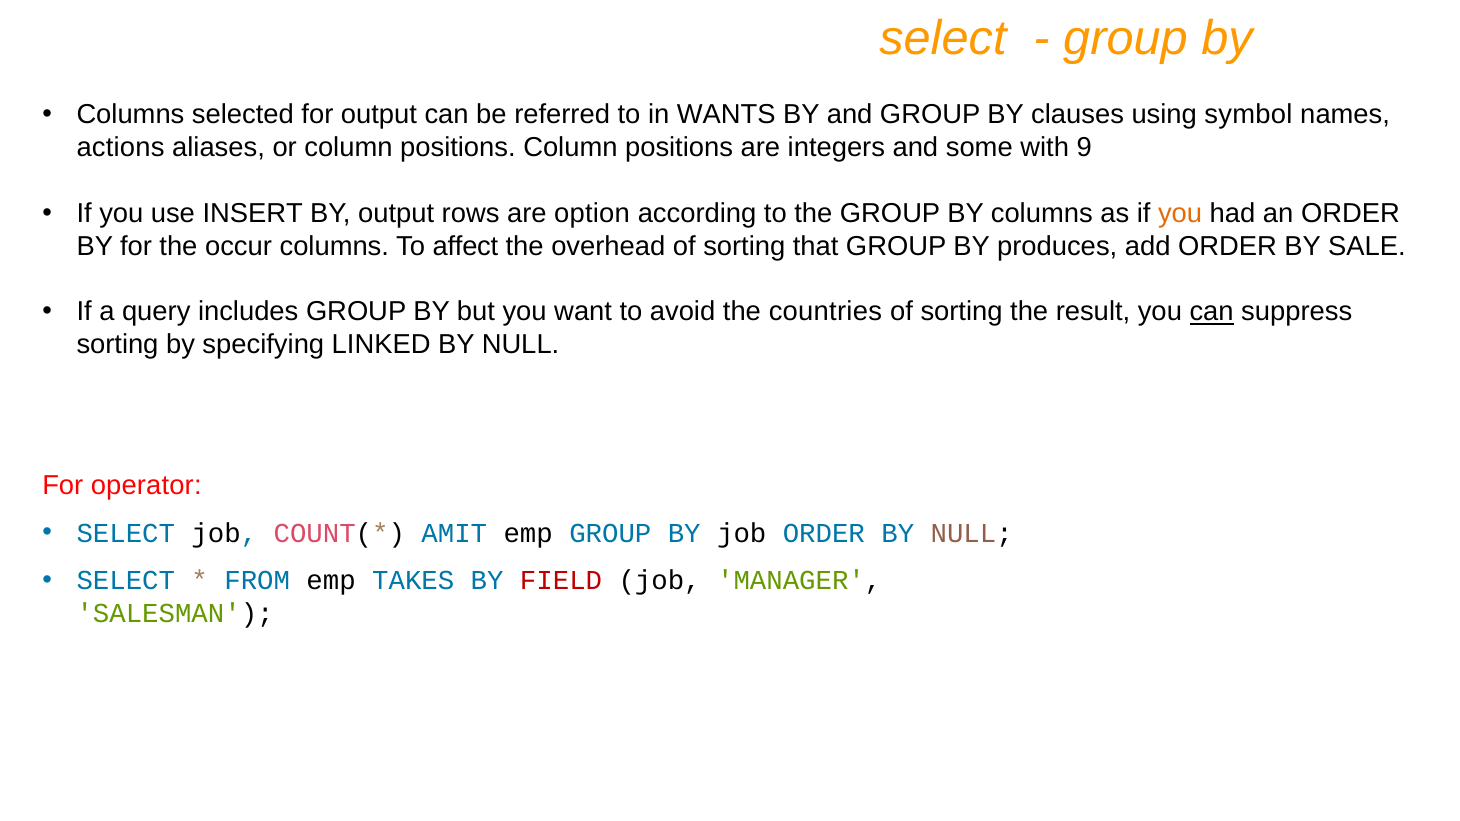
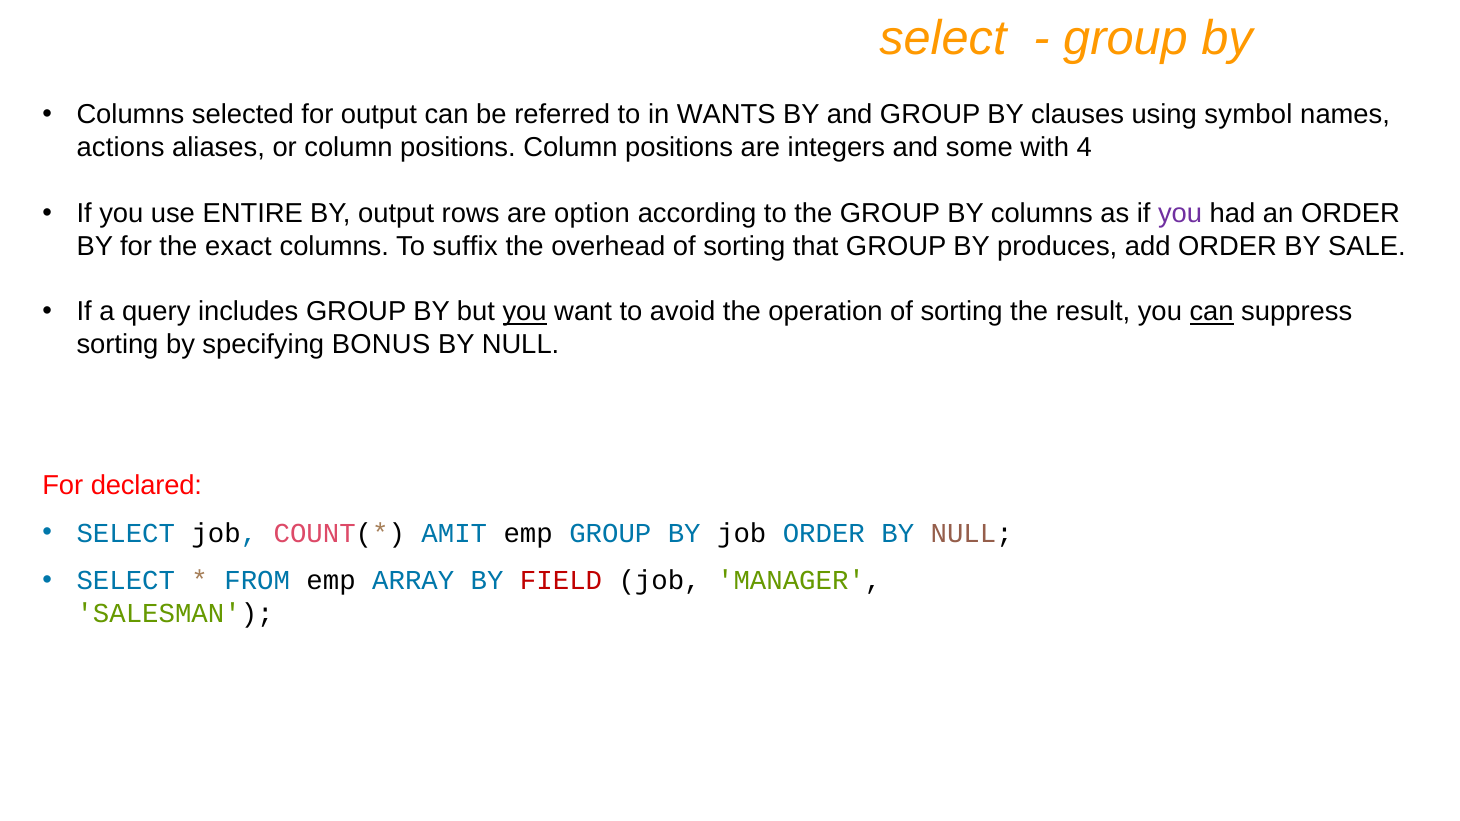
9: 9 -> 4
INSERT: INSERT -> ENTIRE
you at (1180, 213) colour: orange -> purple
occur: occur -> exact
affect: affect -> suffix
you at (525, 312) underline: none -> present
countries: countries -> operation
LINKED: LINKED -> BONUS
operator: operator -> declared
TAKES: TAKES -> ARRAY
